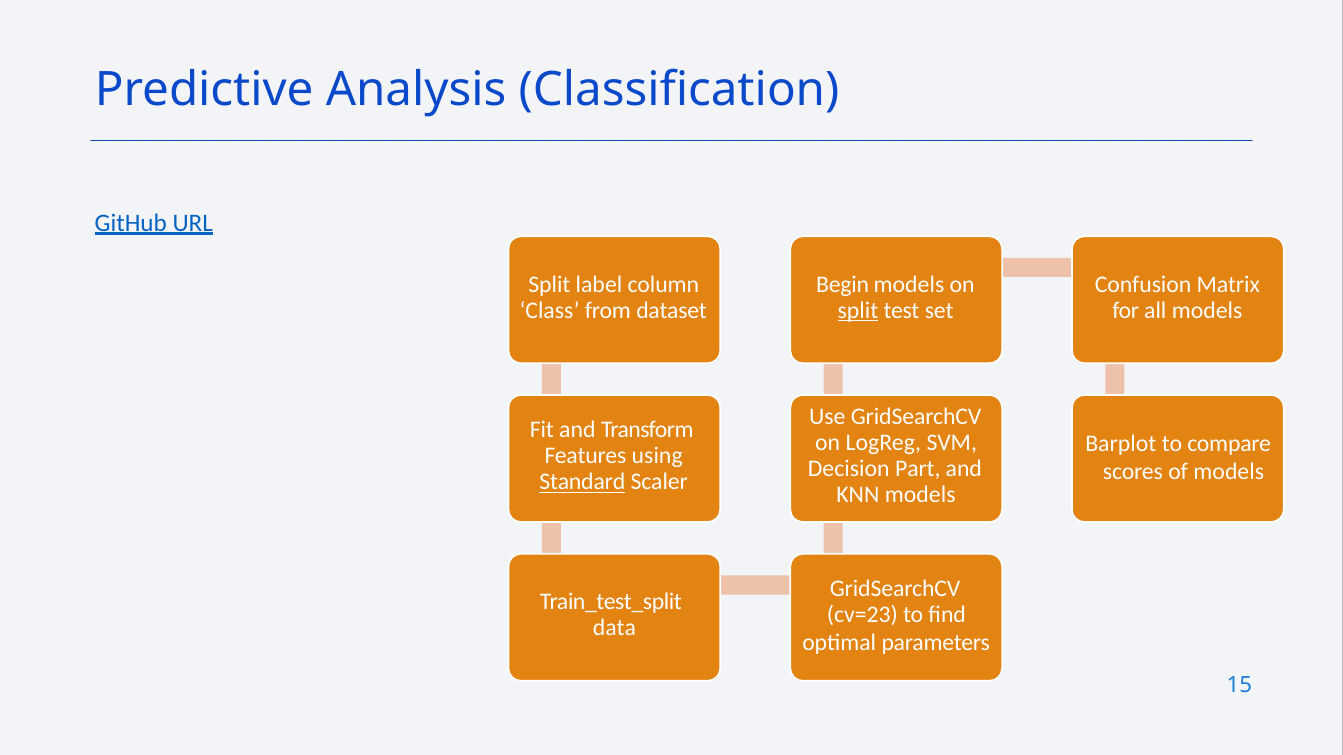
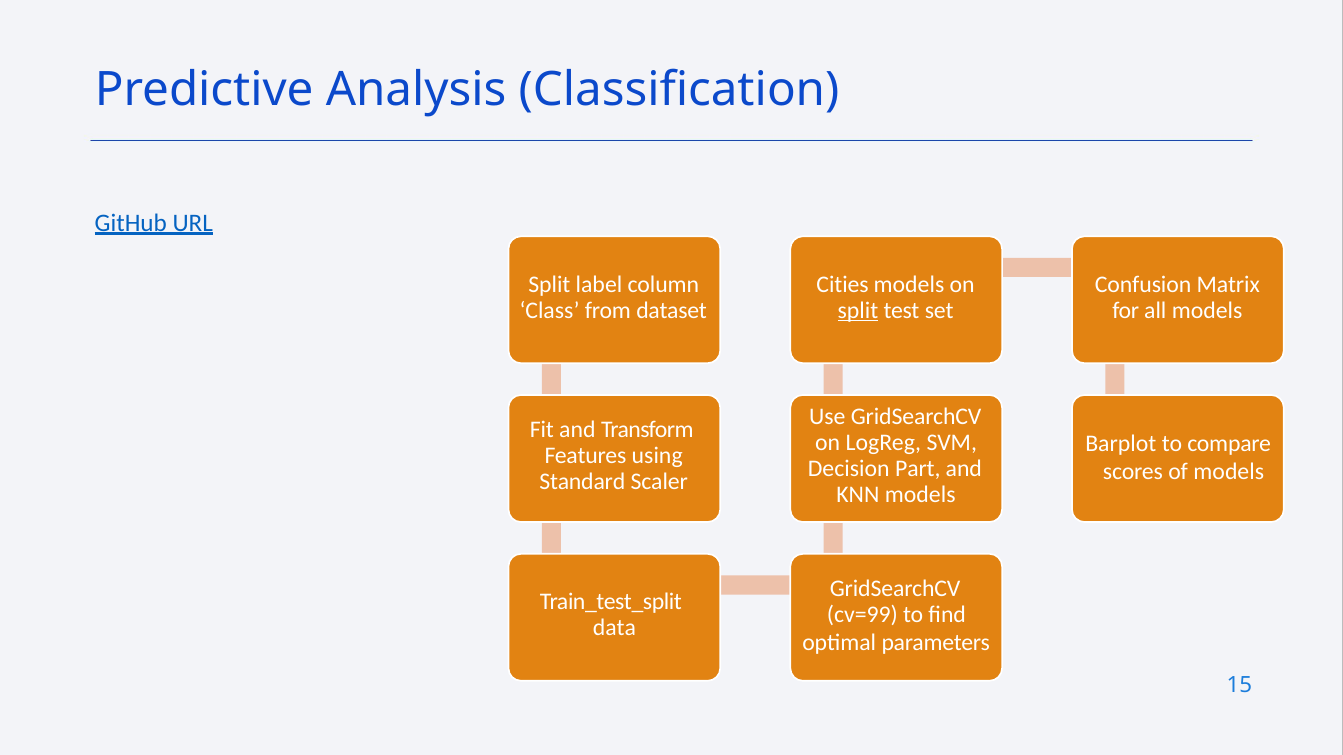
Begin: Begin -> Cities
Standard underline: present -> none
cv=23: cv=23 -> cv=99
